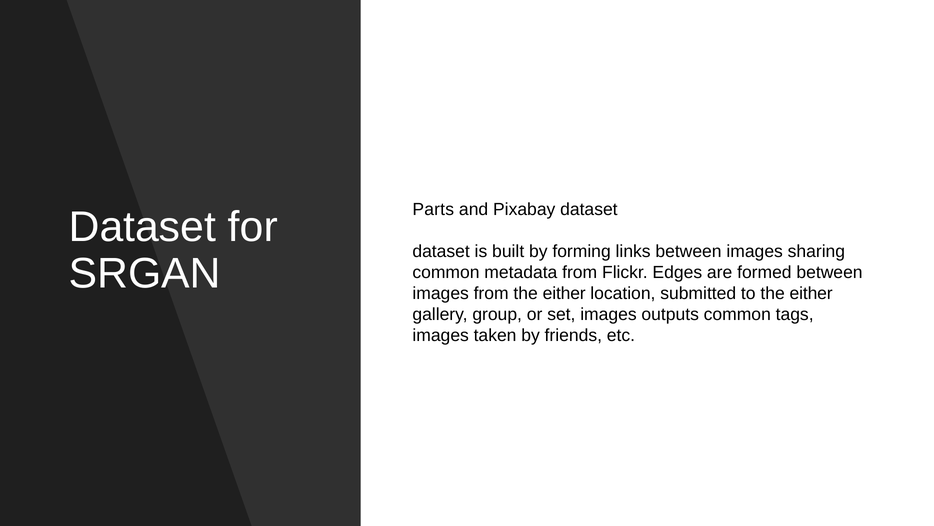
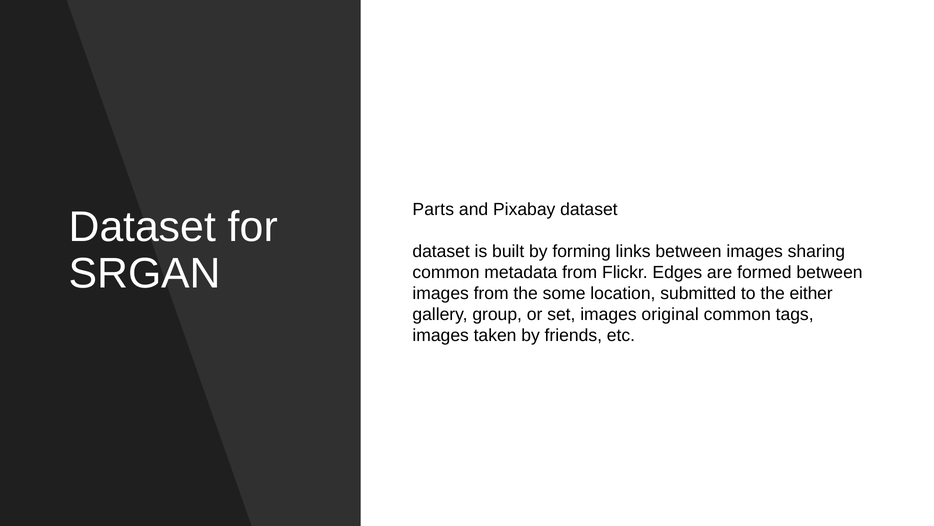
from the either: either -> some
outputs: outputs -> original
